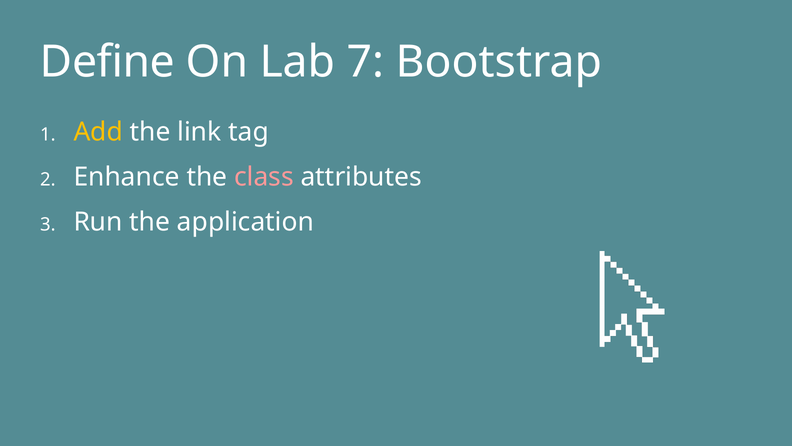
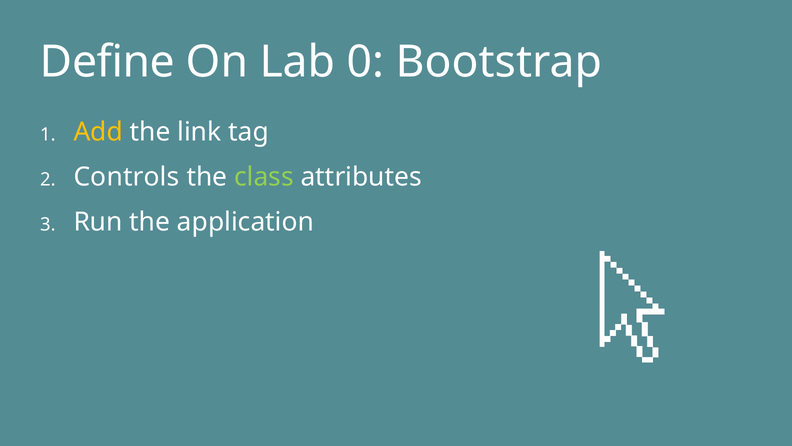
7: 7 -> 0
Enhance: Enhance -> Controls
class colour: pink -> light green
